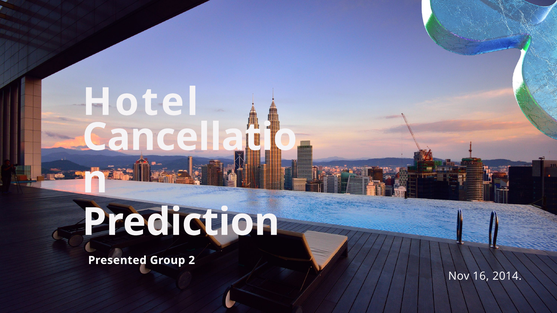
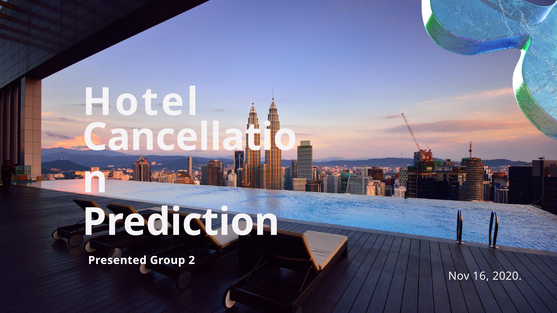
2014: 2014 -> 2020
